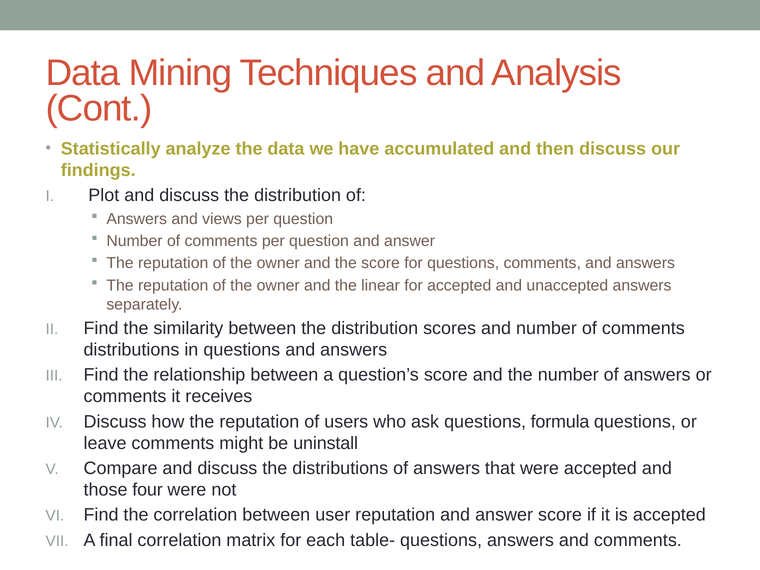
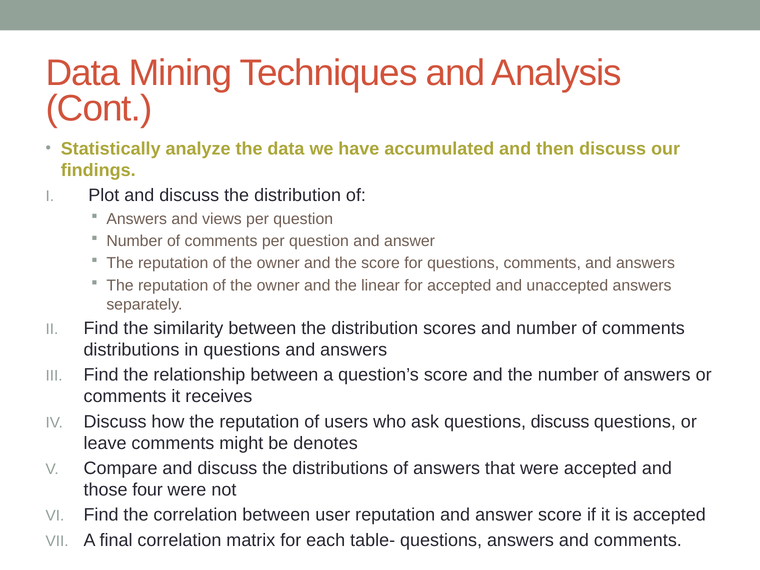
questions formula: formula -> discuss
uninstall: uninstall -> denotes
